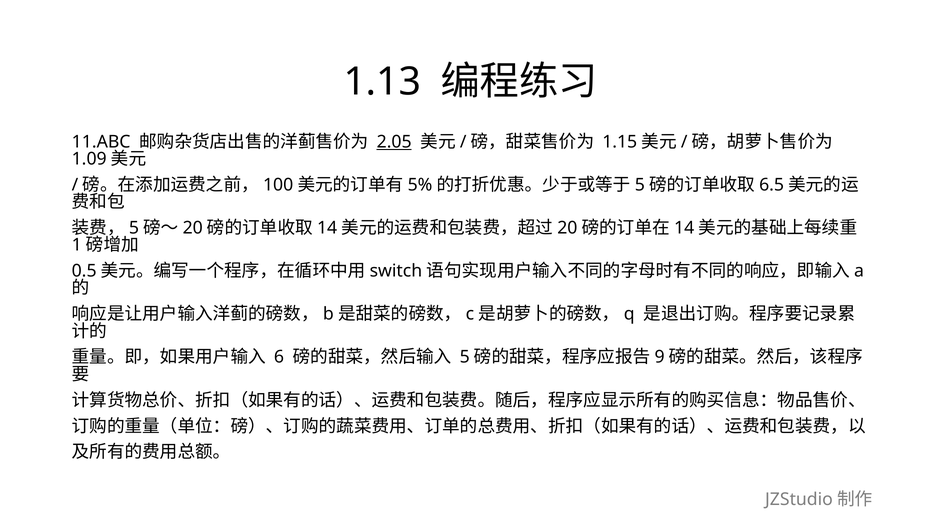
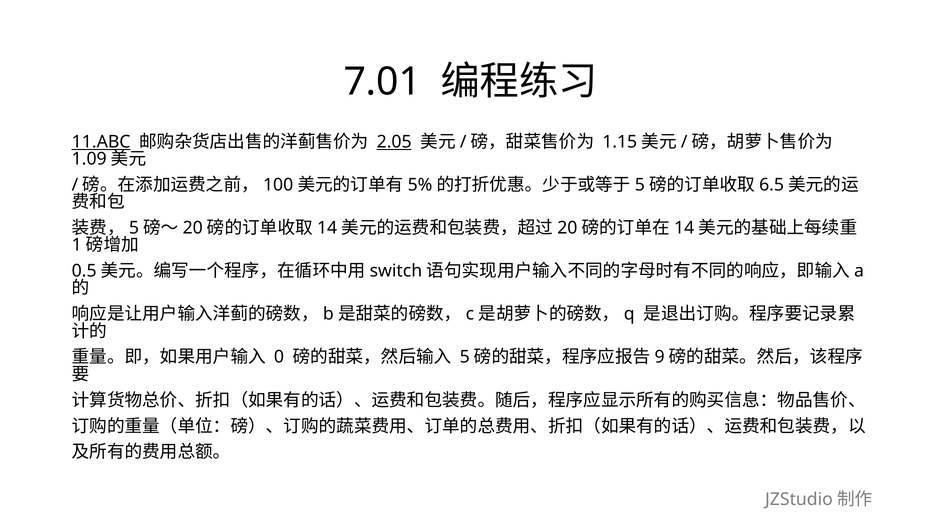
1.13: 1.13 -> 7.01
11.ABC underline: none -> present
6: 6 -> 0
